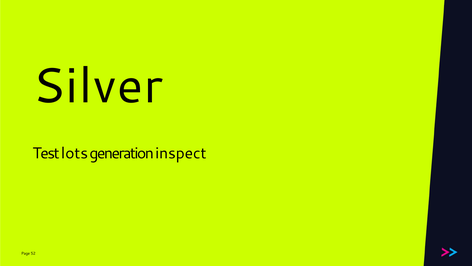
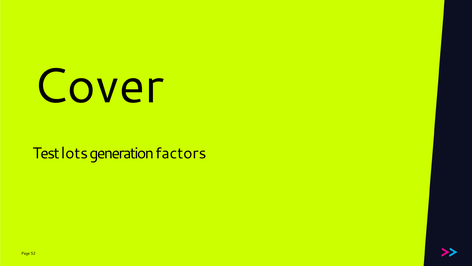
Silver: Silver -> Cover
inspect: inspect -> factors
